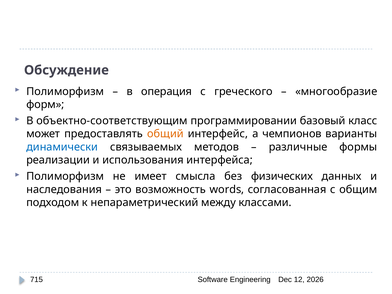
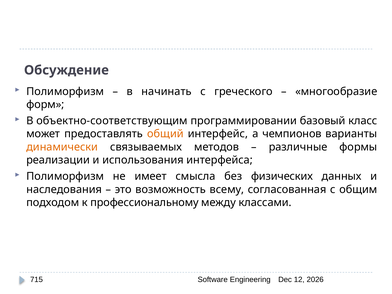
операция: операция -> начинать
динамически colour: blue -> orange
words: words -> всему
непараметрический: непараметрический -> профессиональному
